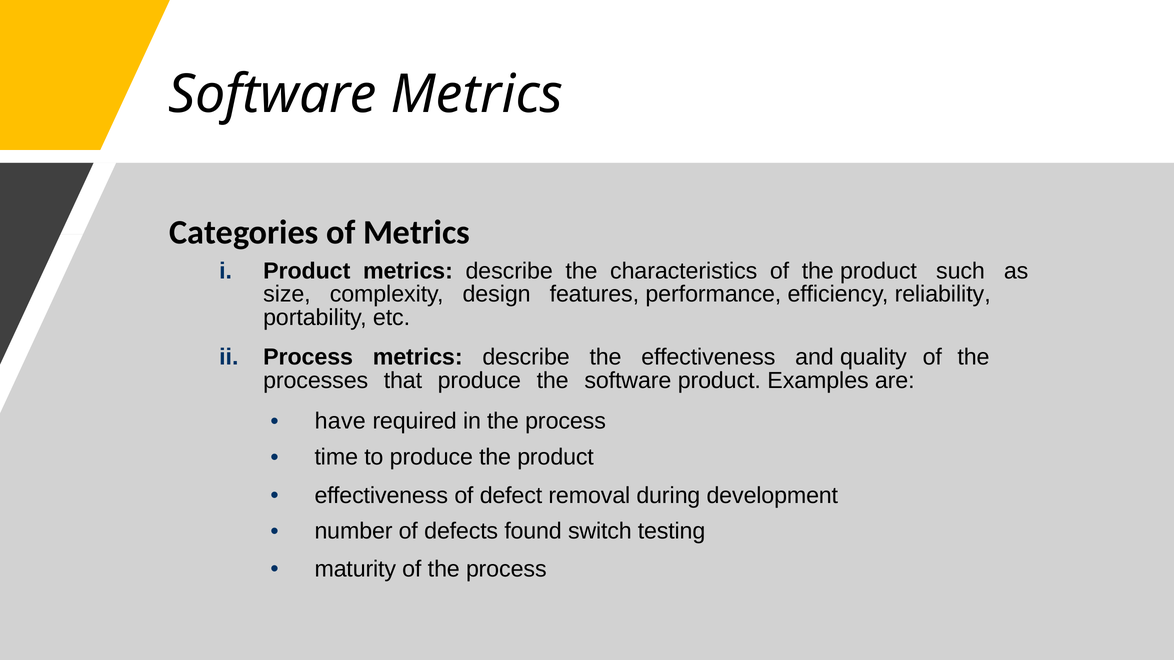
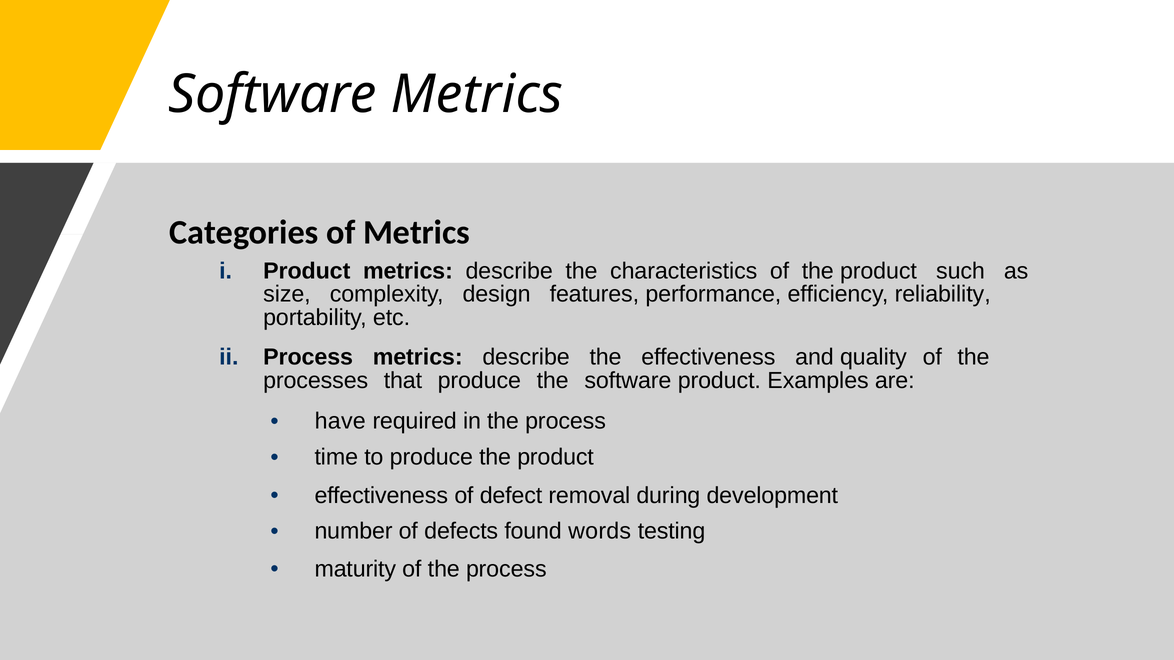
switch: switch -> words
